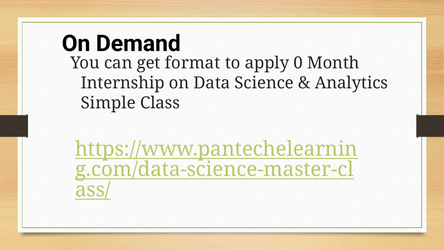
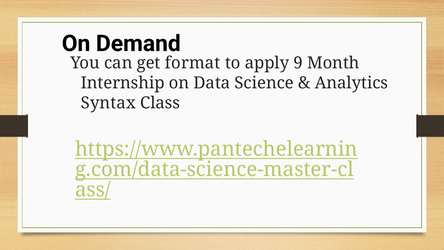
0: 0 -> 9
Simple: Simple -> Syntax
